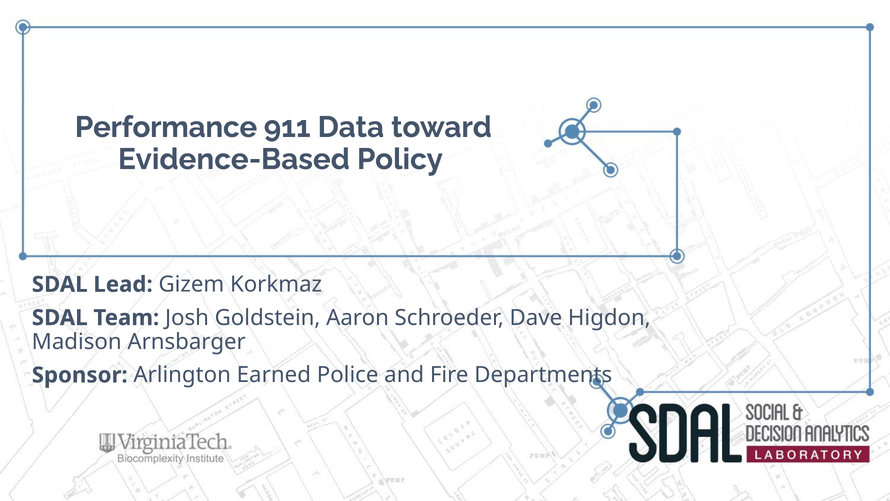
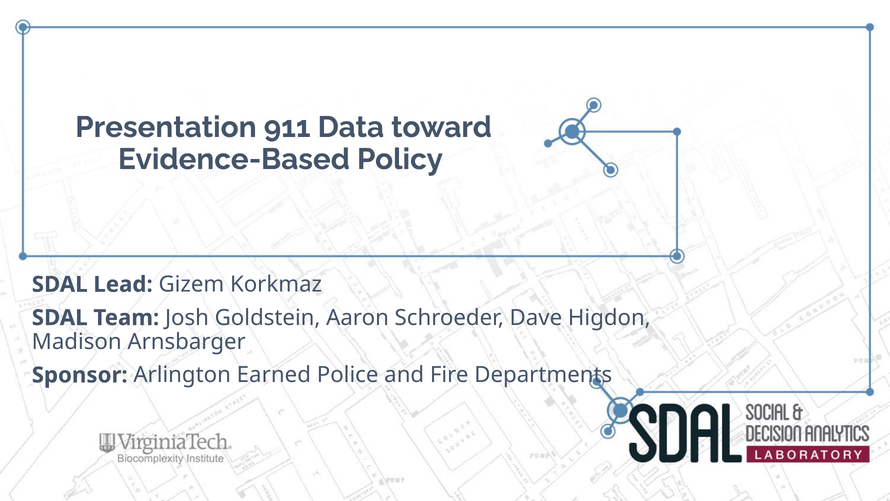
Performance: Performance -> Presentation
